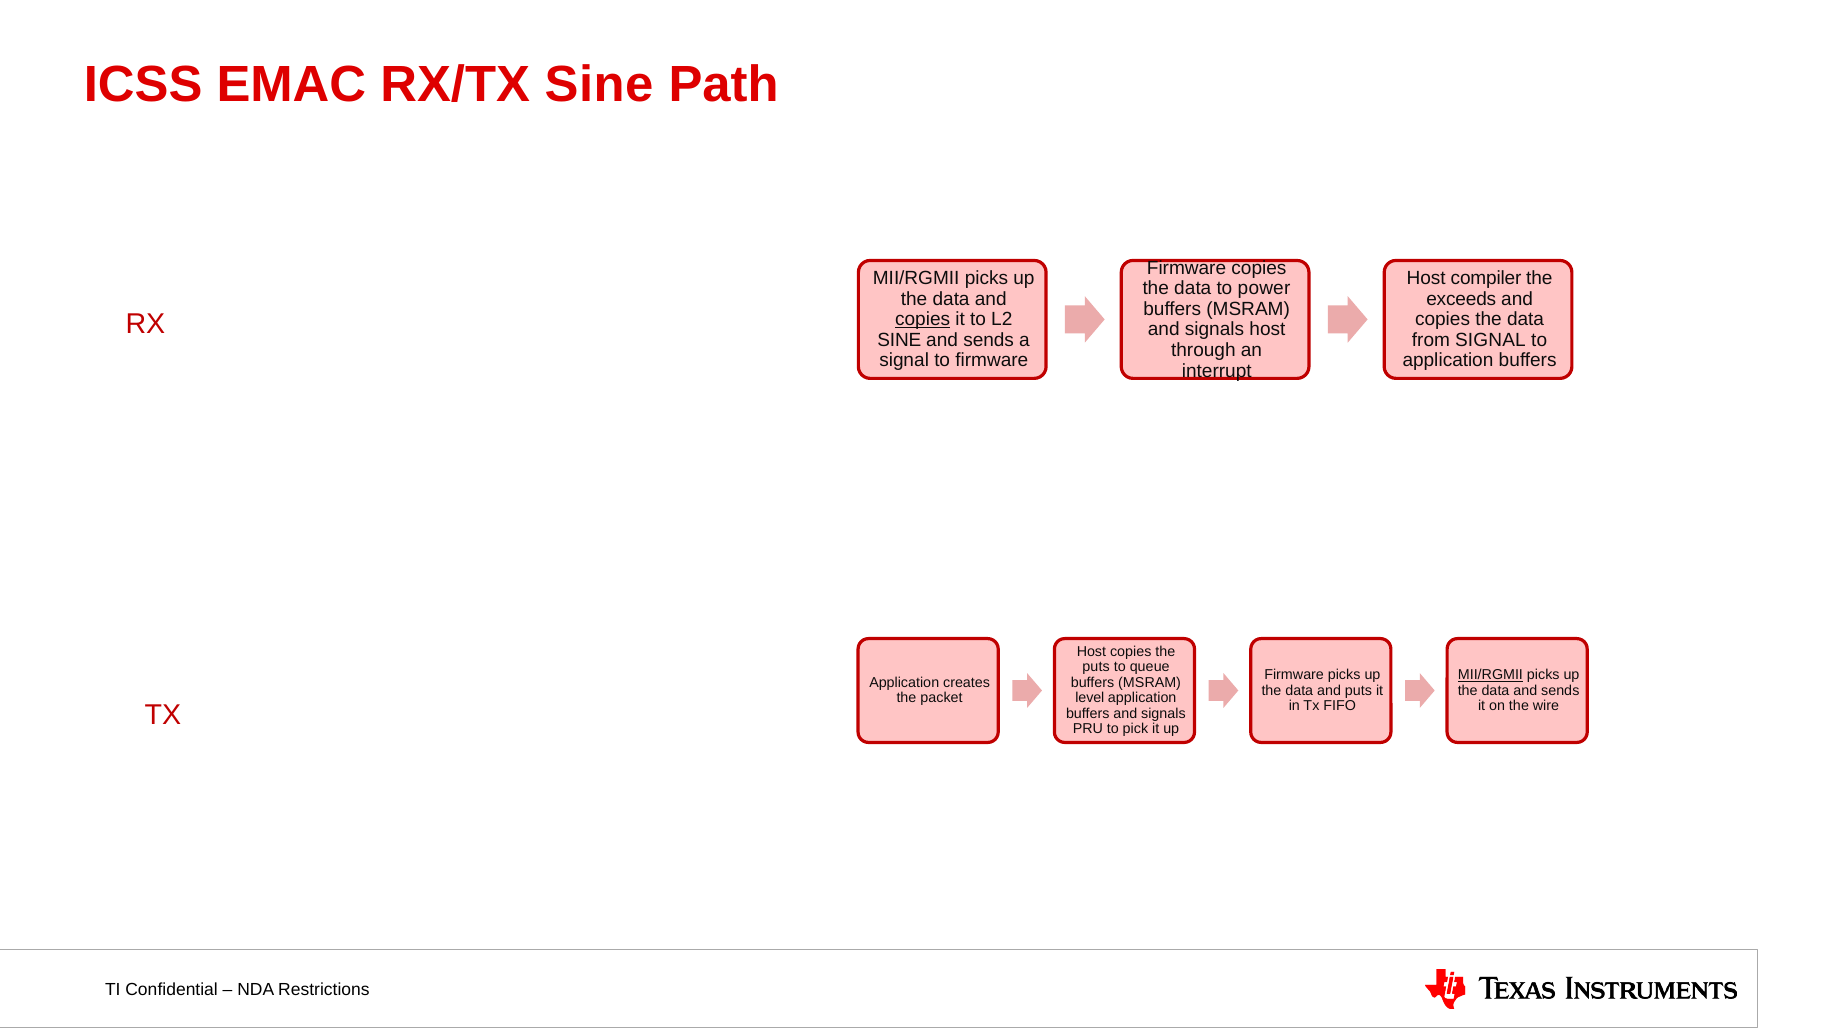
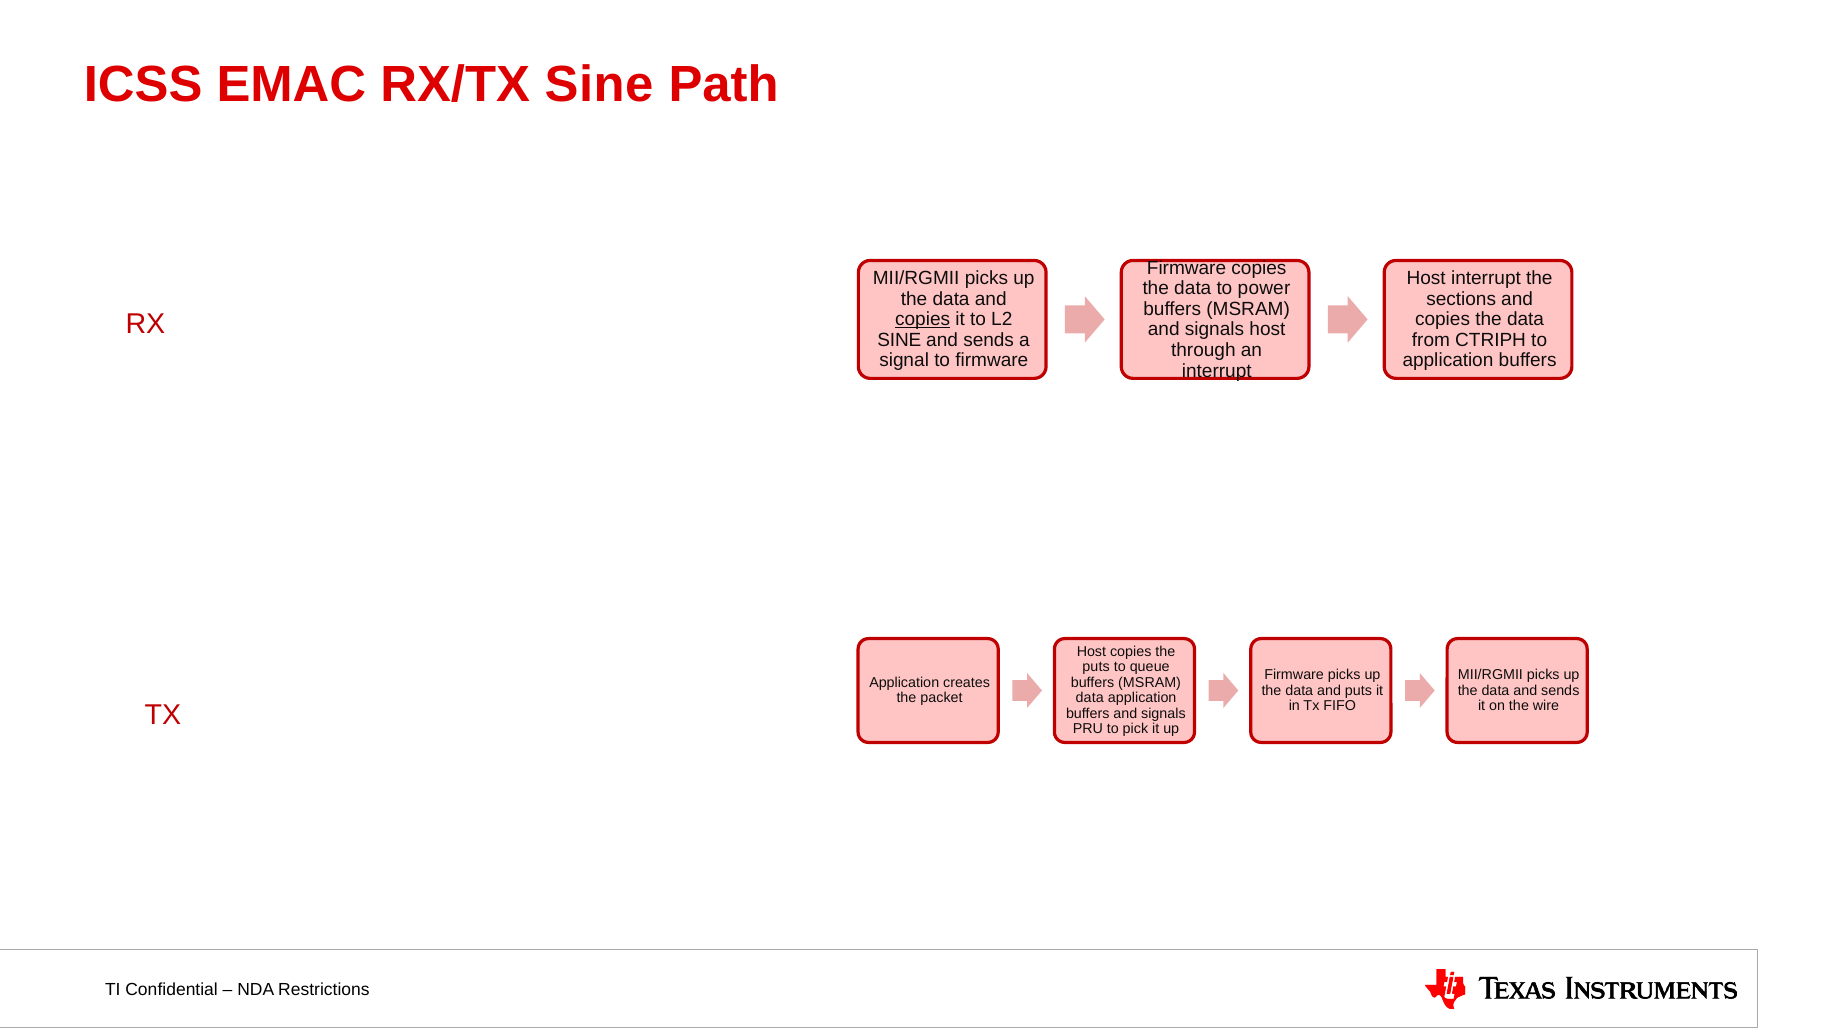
Host compiler: compiler -> interrupt
exceeds: exceeds -> sections
from SIGNAL: SIGNAL -> CTRIPH
MII/RGMII at (1490, 675) underline: present -> none
level at (1090, 698): level -> data
